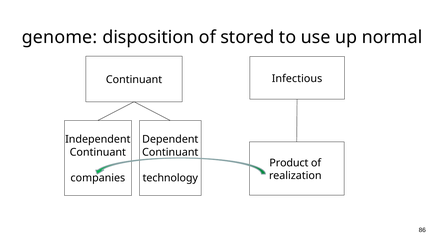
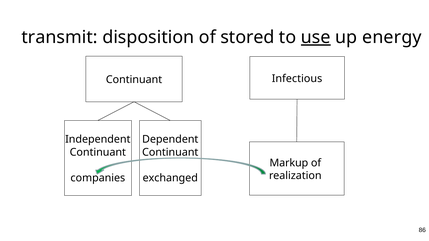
genome: genome -> transmit
use underline: none -> present
normal: normal -> energy
Product: Product -> Markup
technology: technology -> exchanged
